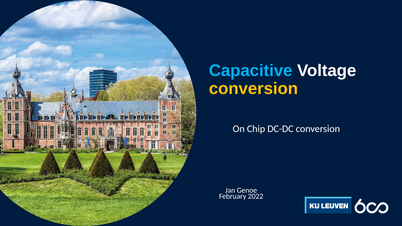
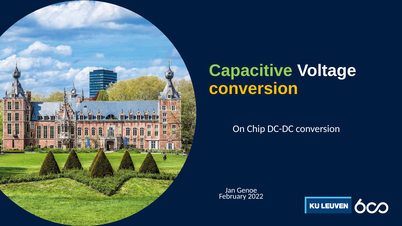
Capacitive colour: light blue -> light green
